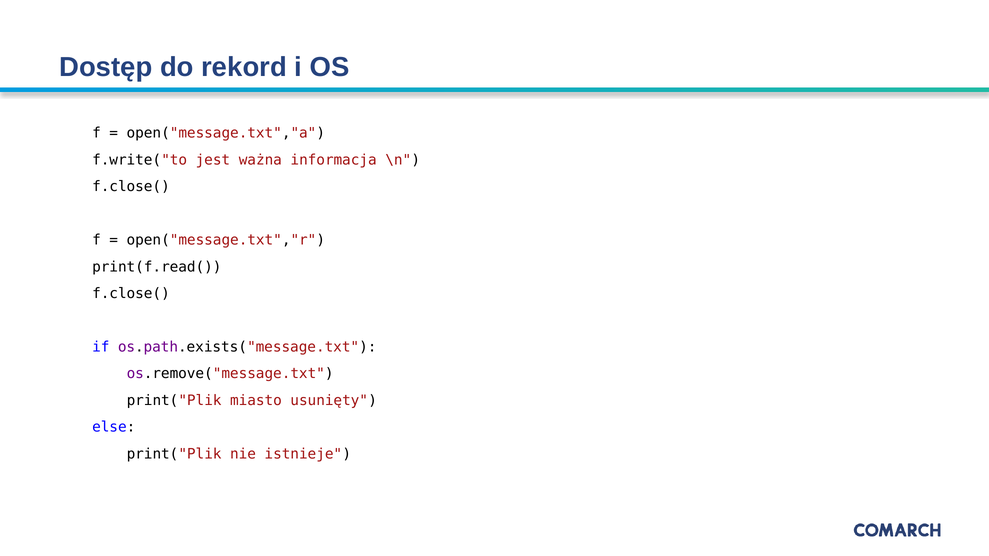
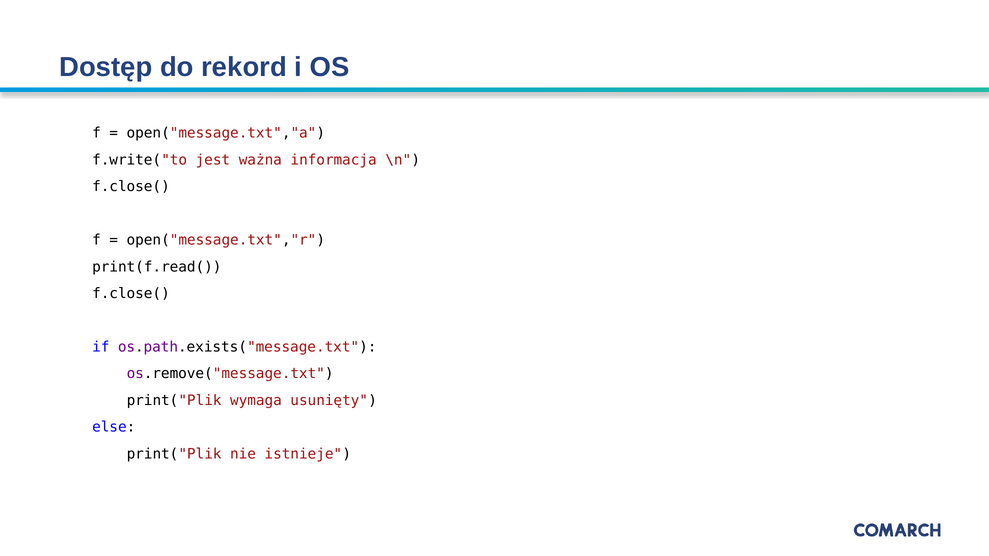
miasto: miasto -> wymaga
